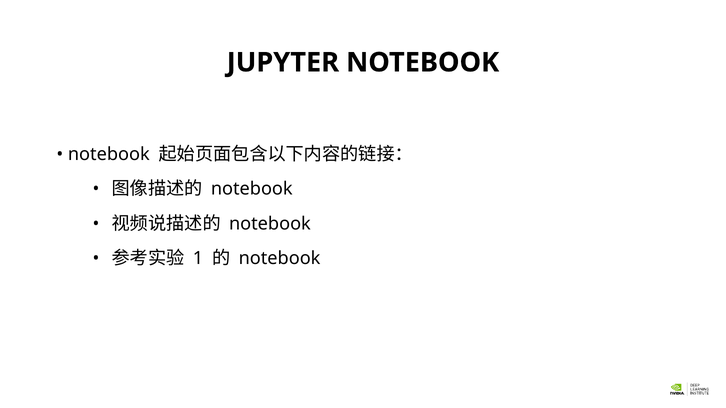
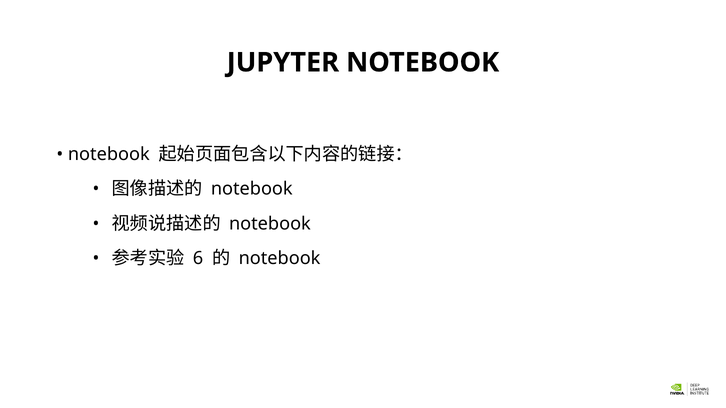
1: 1 -> 6
